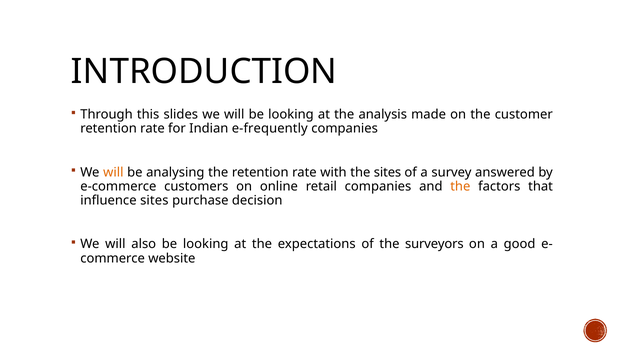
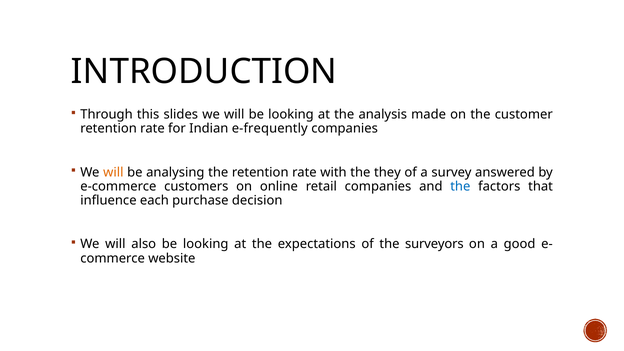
the sites: sites -> they
the at (460, 186) colour: orange -> blue
influence sites: sites -> each
